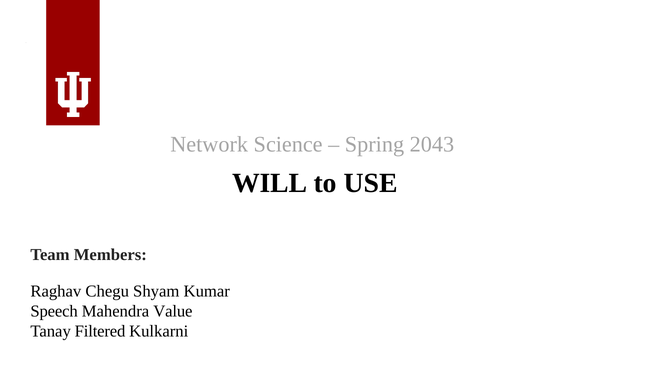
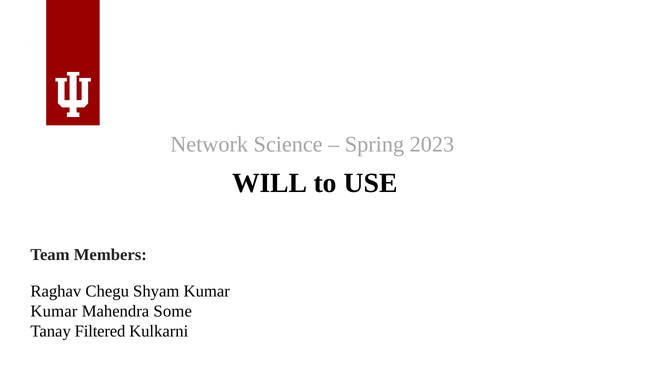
2043: 2043 -> 2023
Speech at (54, 312): Speech -> Kumar
Value: Value -> Some
